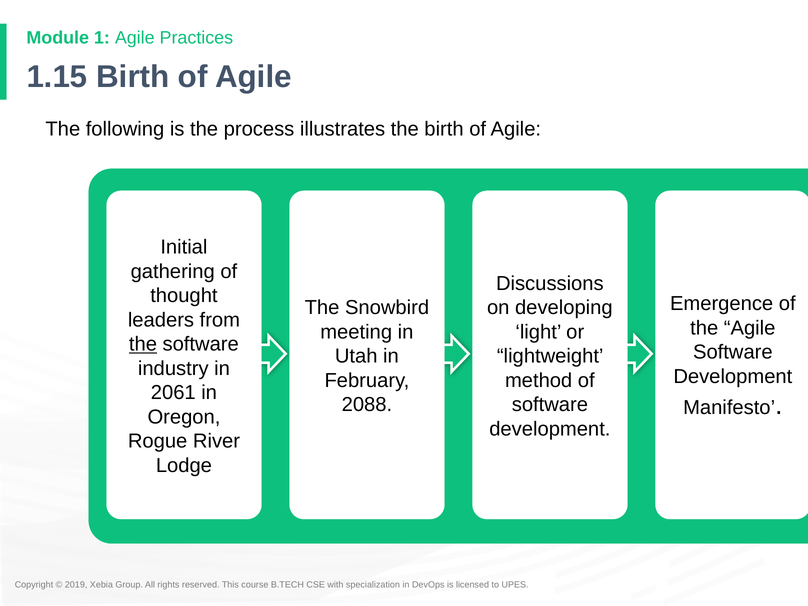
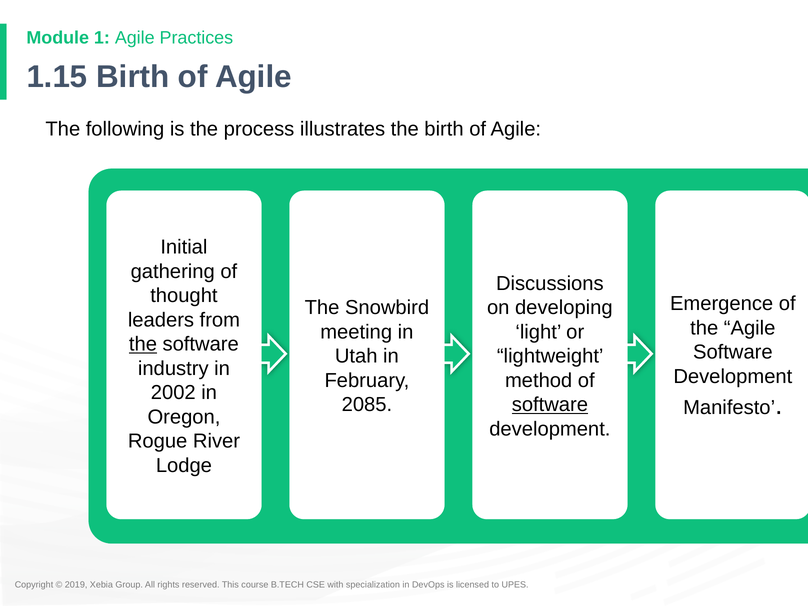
2061: 2061 -> 2002
2088: 2088 -> 2085
software at (550, 405) underline: none -> present
